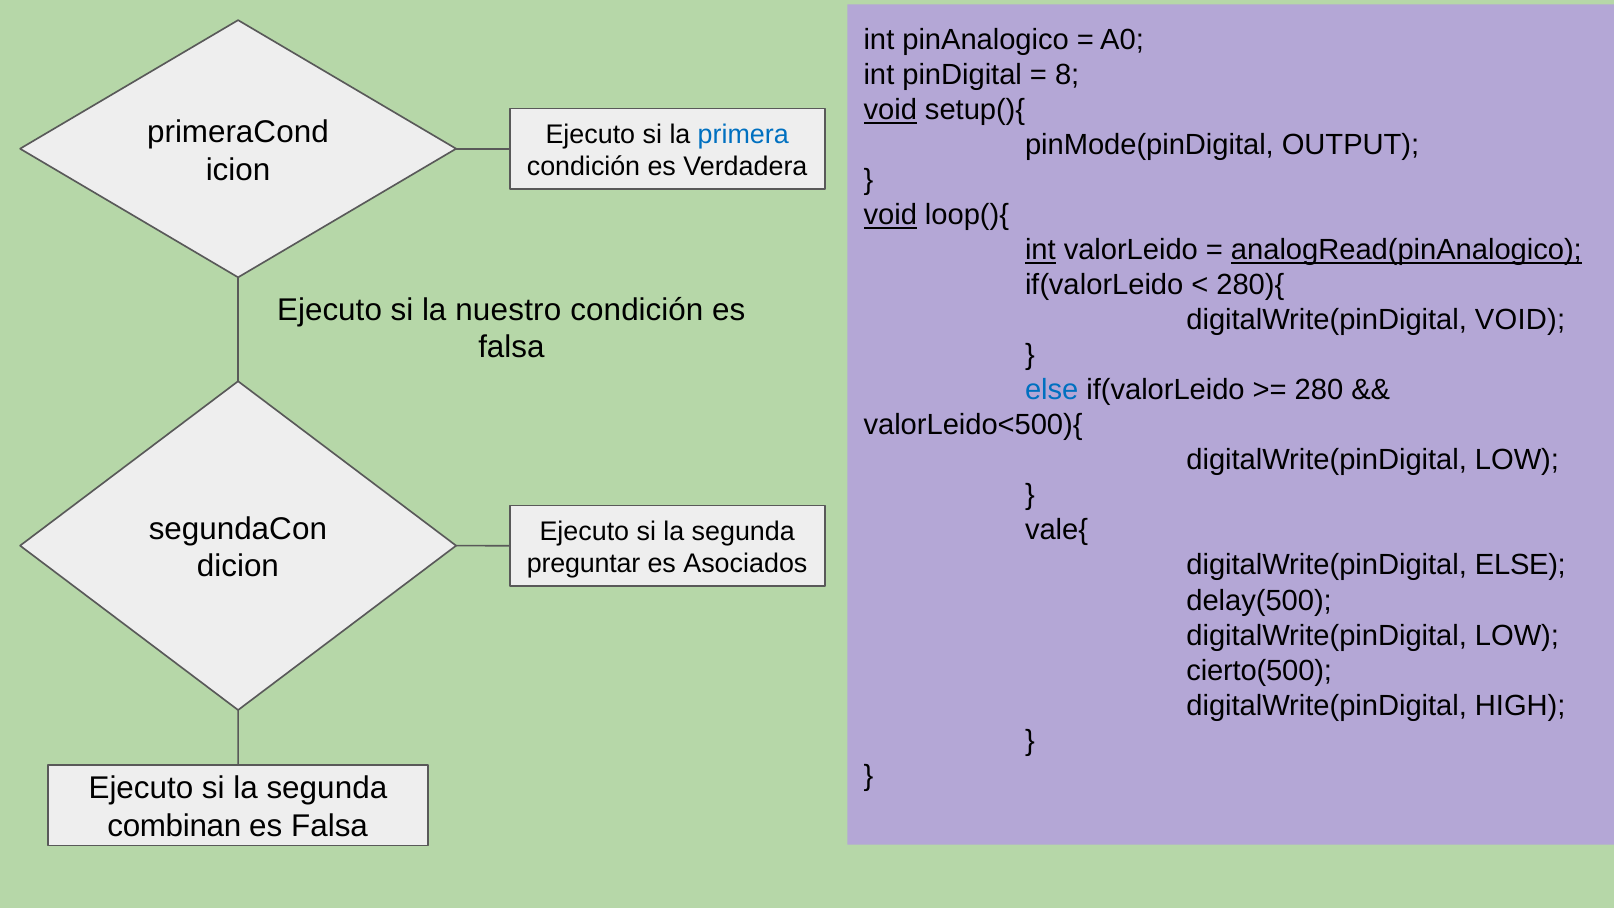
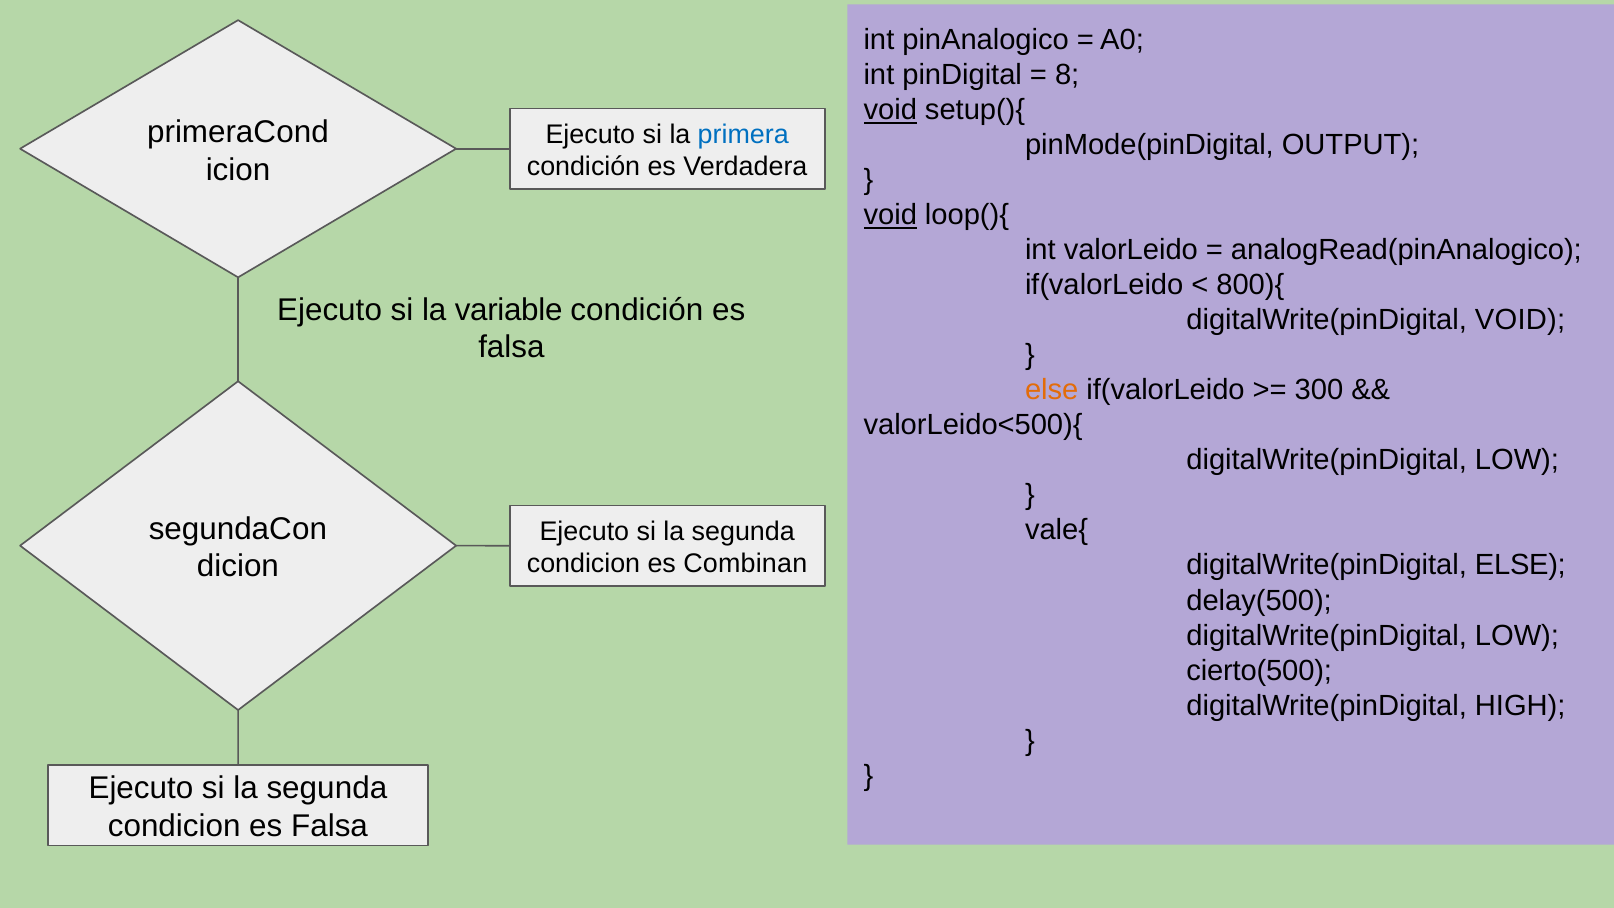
int at (1040, 250) underline: present -> none
analogRead(pinAnalogico underline: present -> none
280){: 280){ -> 800){
nuestro: nuestro -> variable
else at (1052, 390) colour: blue -> orange
280: 280 -> 300
preguntar at (584, 564): preguntar -> condicion
Asociados: Asociados -> Combinan
combinan at (174, 826): combinan -> condicion
